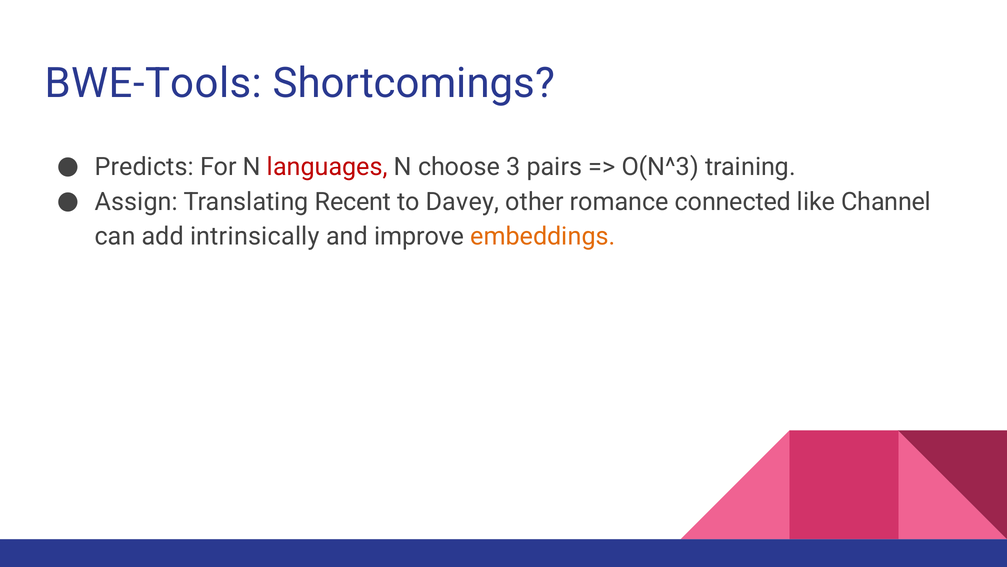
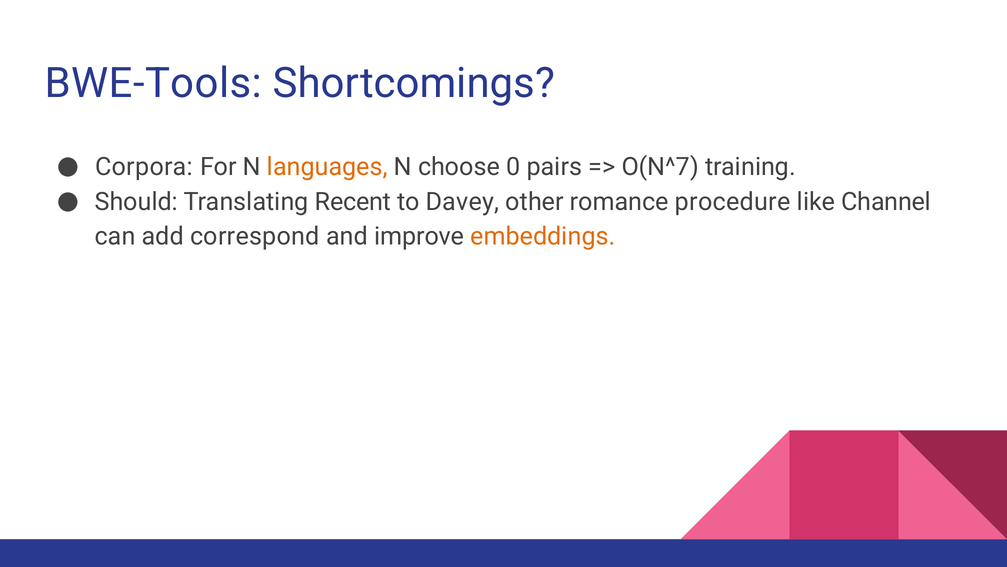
Predicts: Predicts -> Corpora
languages colour: red -> orange
3: 3 -> 0
O(N^3: O(N^3 -> O(N^7
Assign: Assign -> Should
connected: connected -> procedure
intrinsically: intrinsically -> correspond
